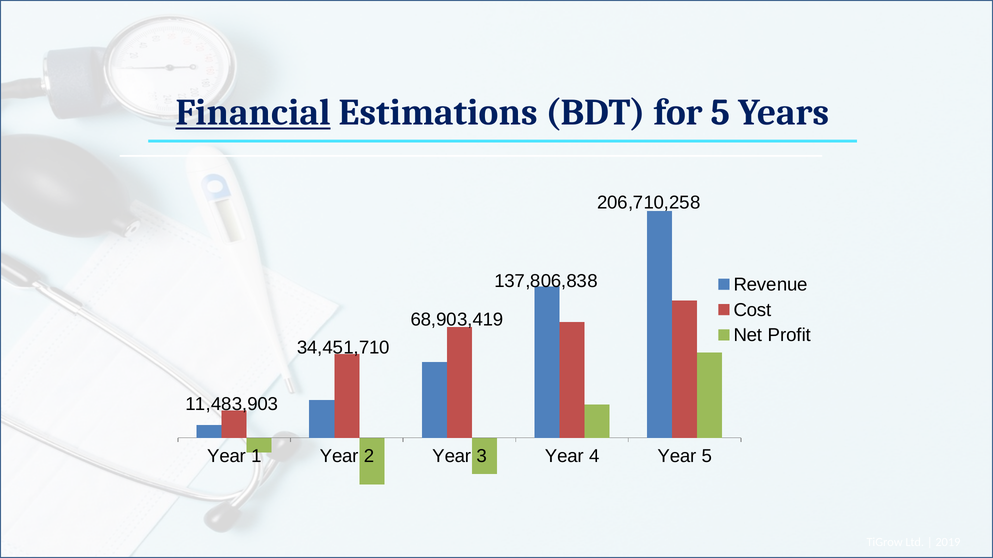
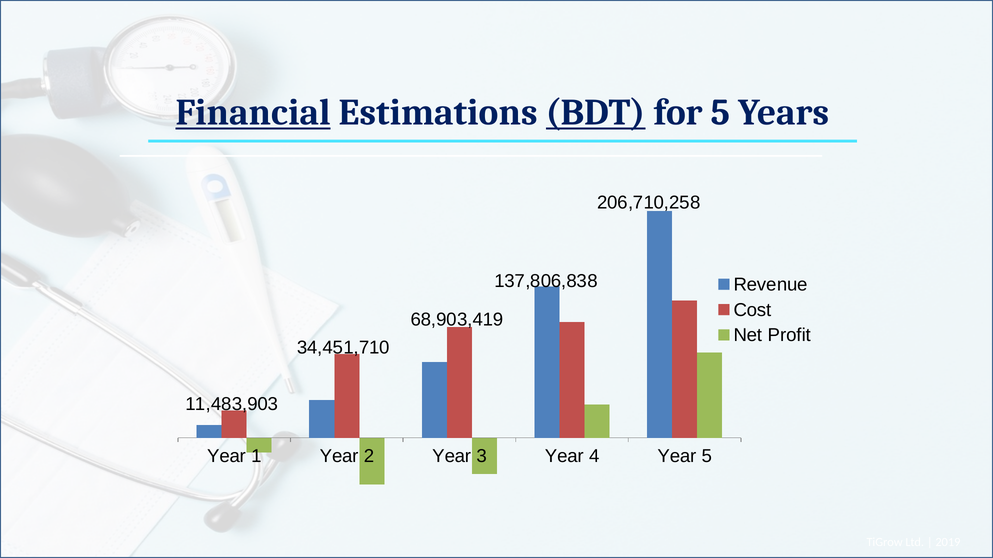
BDT underline: none -> present
